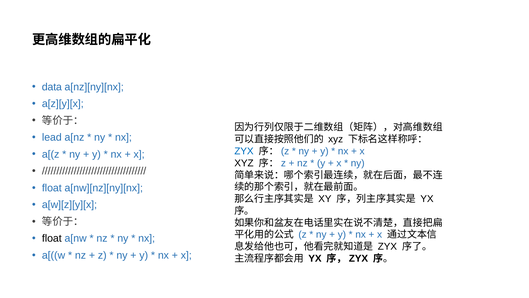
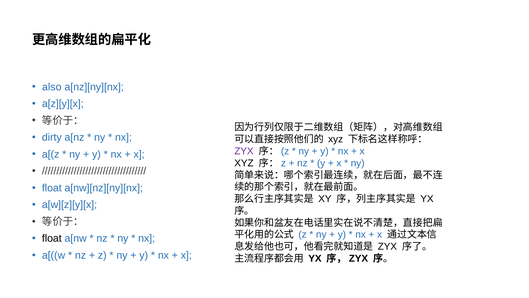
data: data -> also
lead: lead -> dirty
ZYX at (244, 151) colour: blue -> purple
